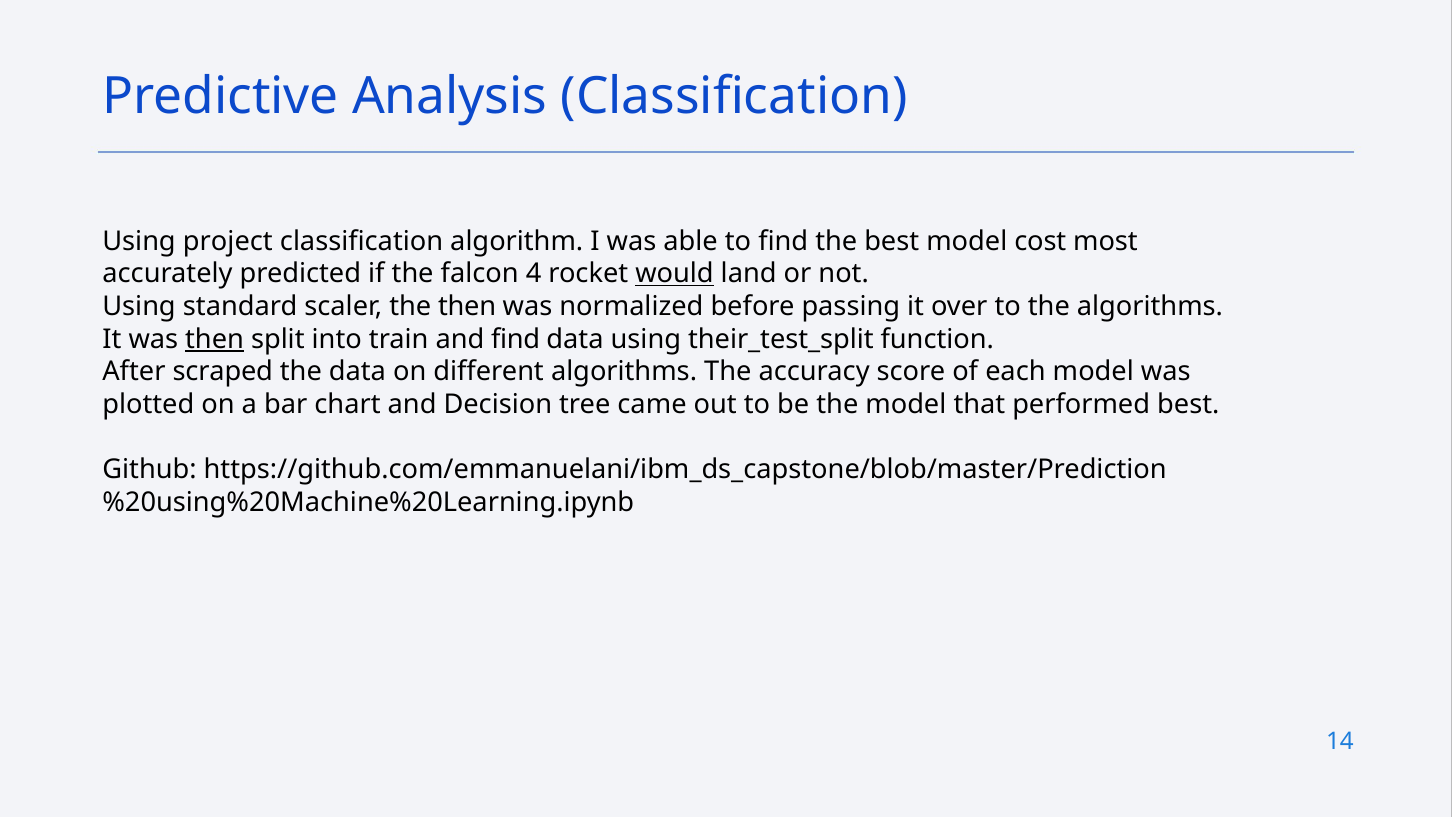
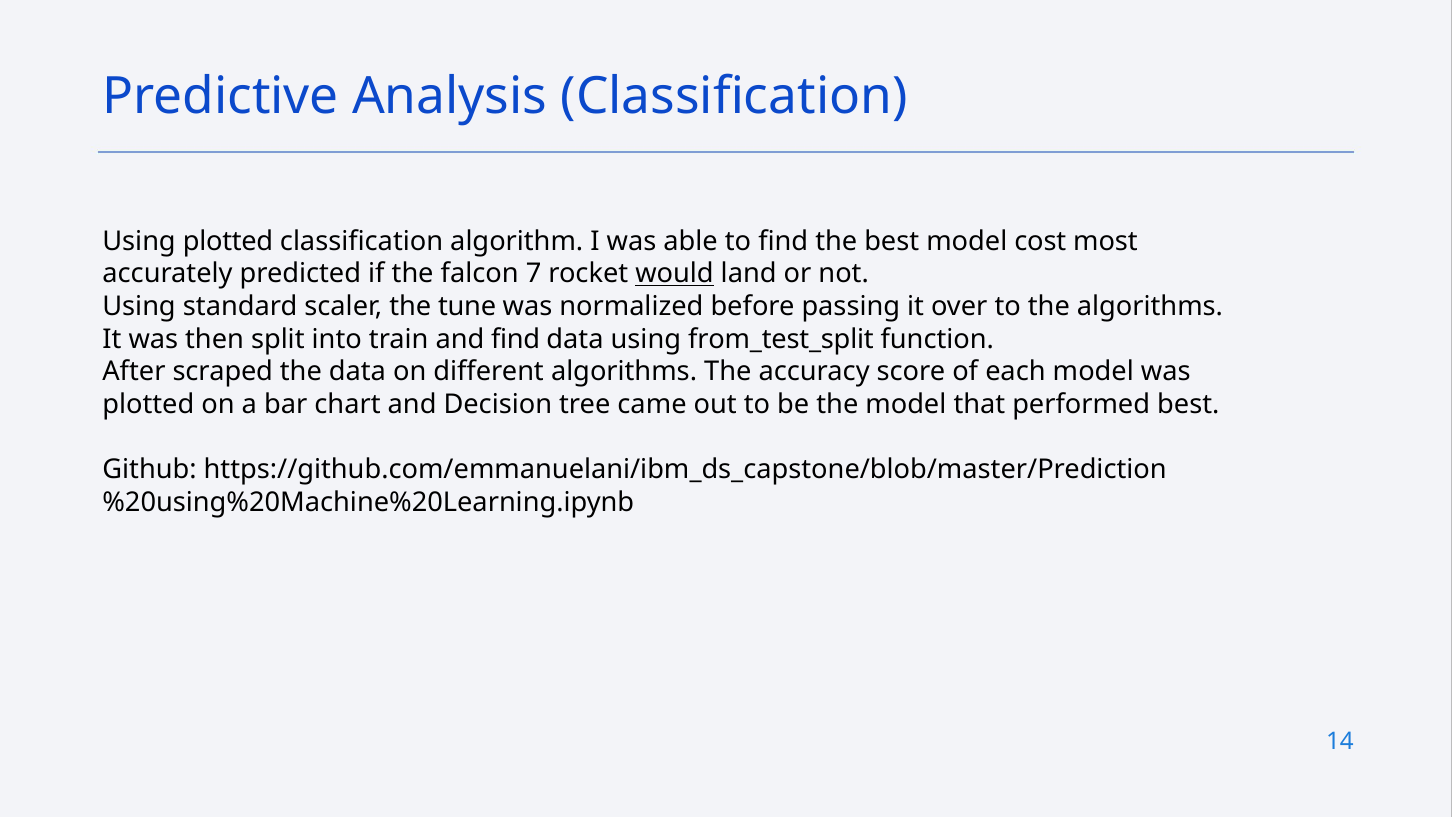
Using project: project -> plotted
4: 4 -> 7
the then: then -> tune
then at (215, 339) underline: present -> none
their_test_split: their_test_split -> from_test_split
